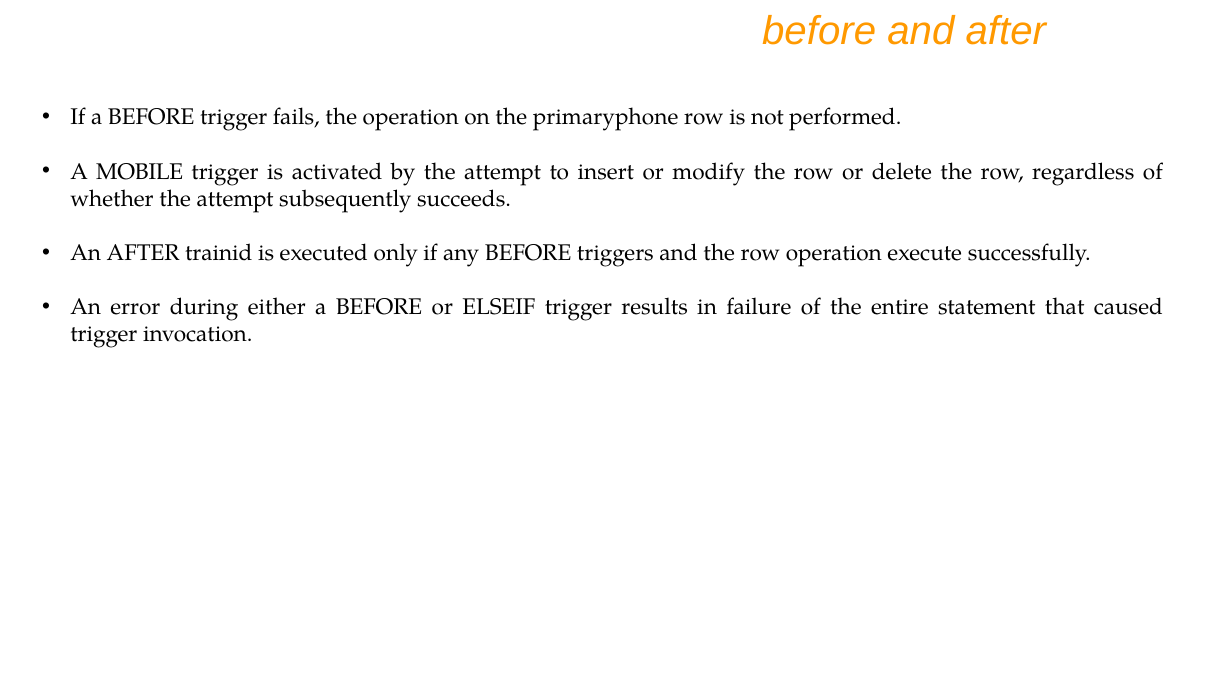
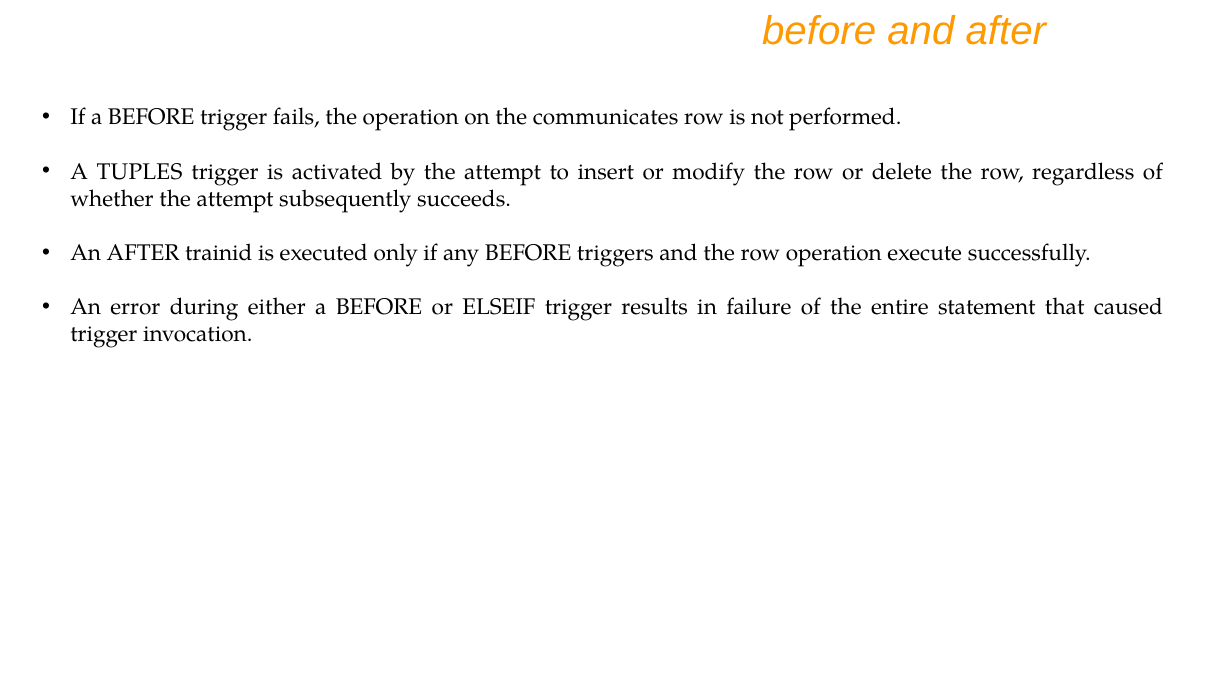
primaryphone: primaryphone -> communicates
MOBILE: MOBILE -> TUPLES
